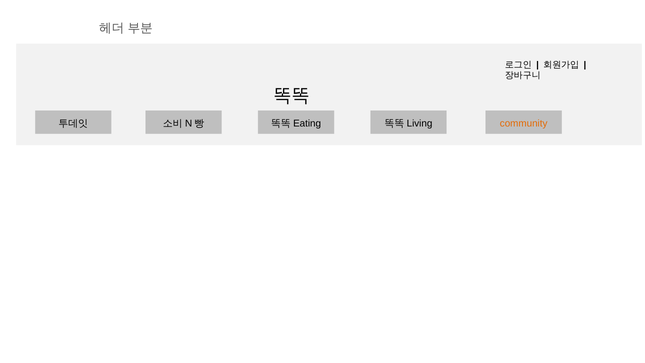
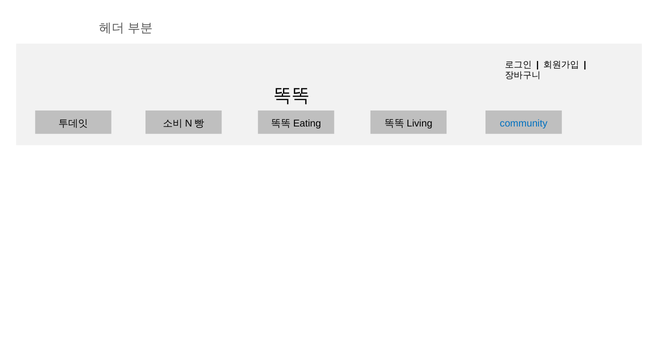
community colour: orange -> blue
